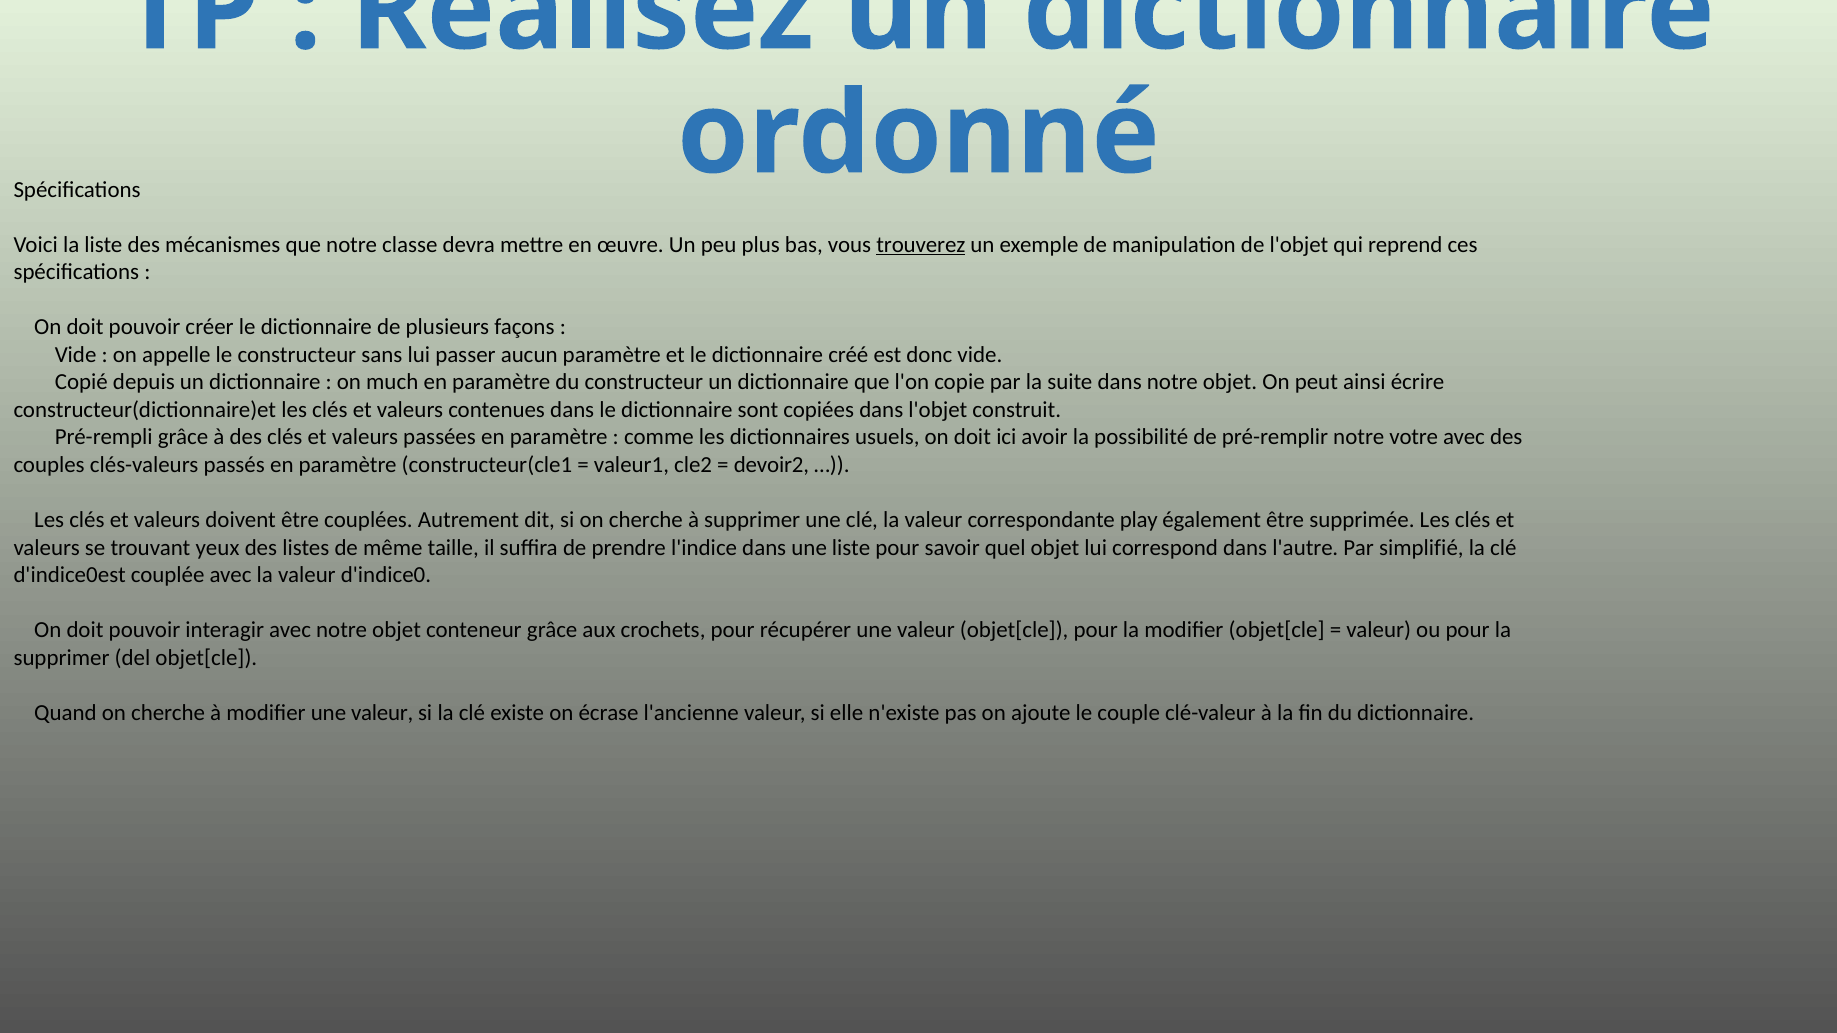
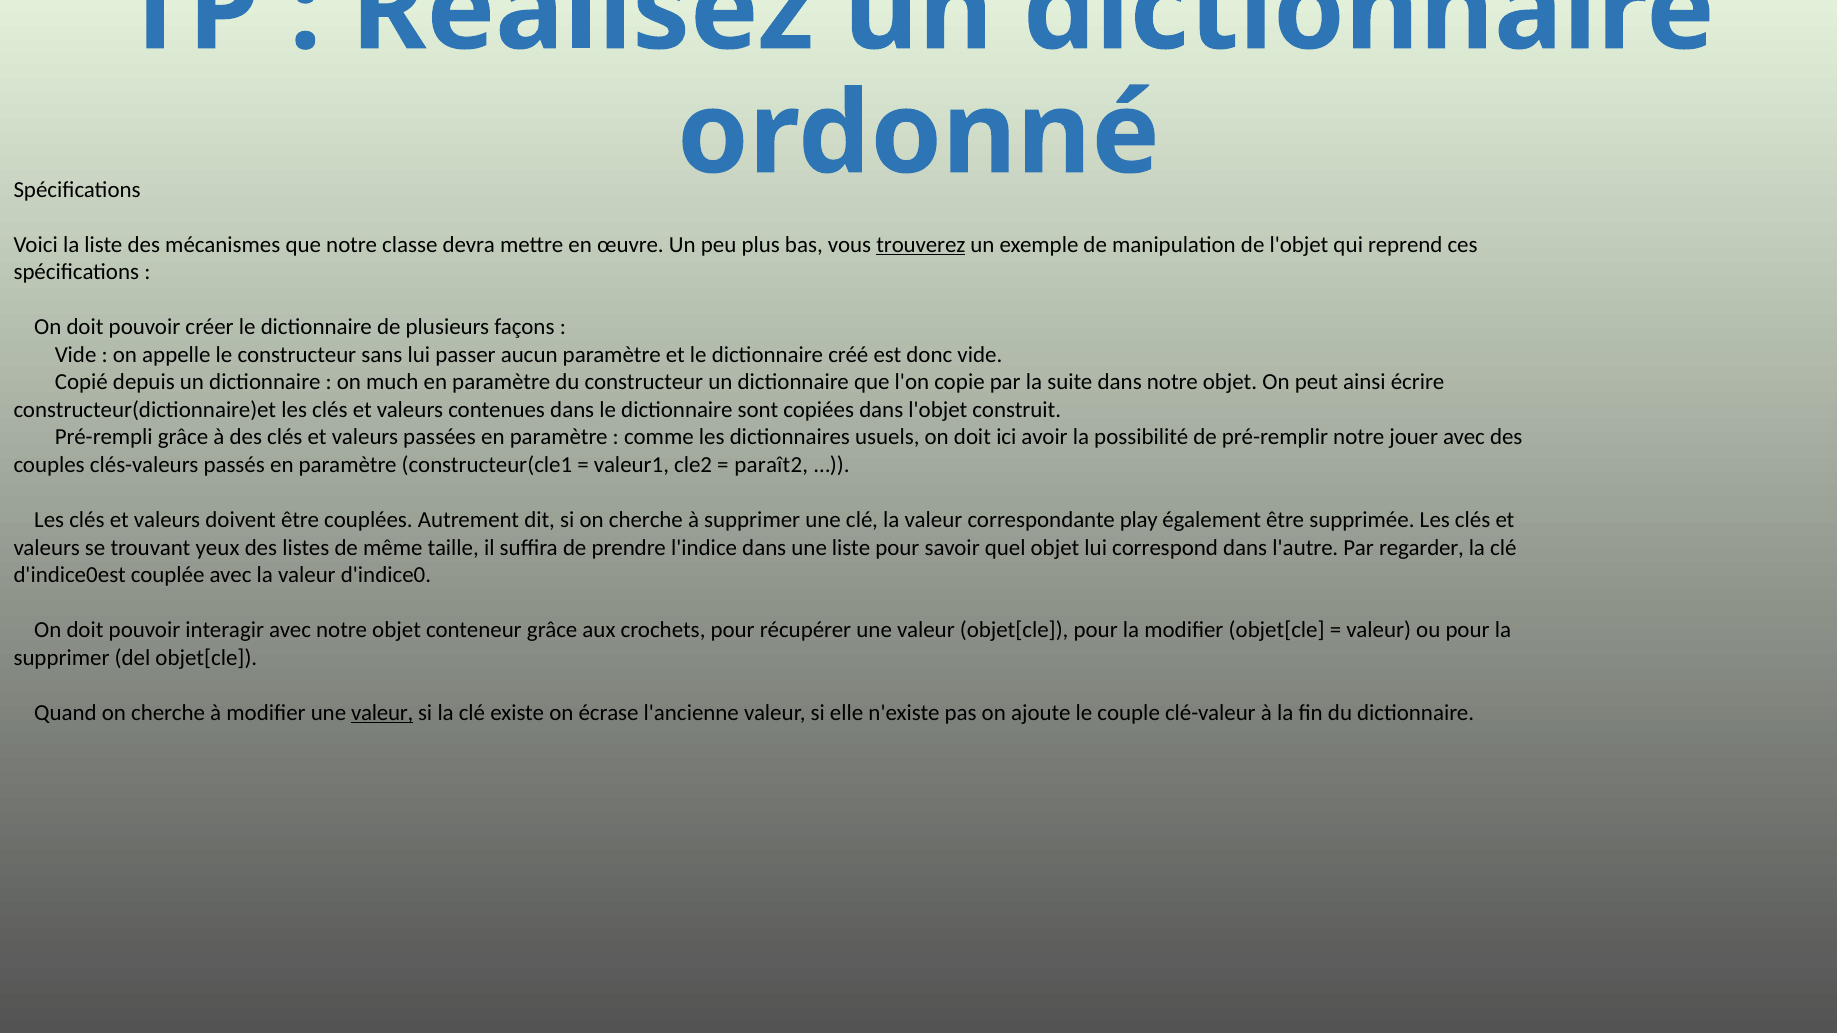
votre: votre -> jouer
devoir2: devoir2 -> paraît2
simplifié: simplifié -> regarder
valeur at (382, 713) underline: none -> present
